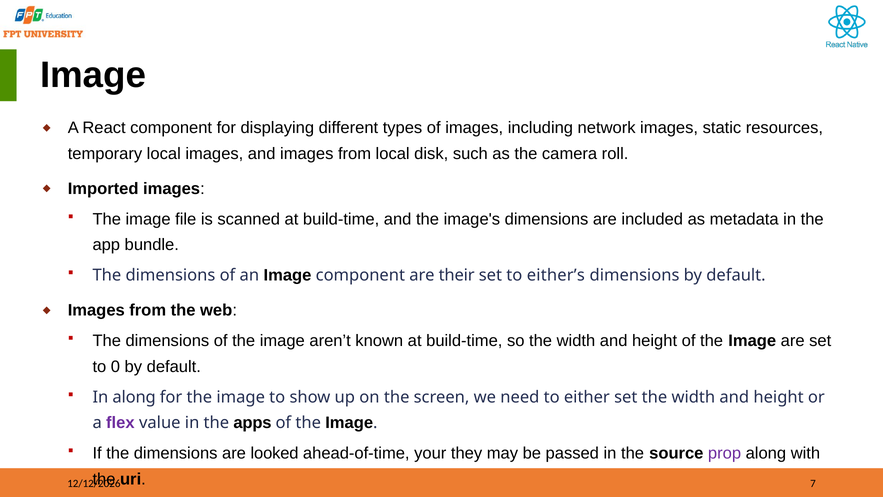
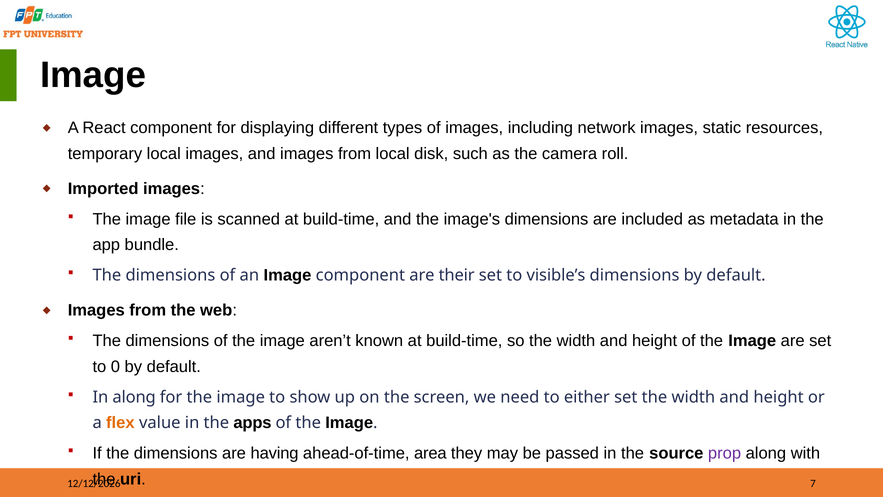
either’s: either’s -> visible’s
flex colour: purple -> orange
looked: looked -> having
your: your -> area
